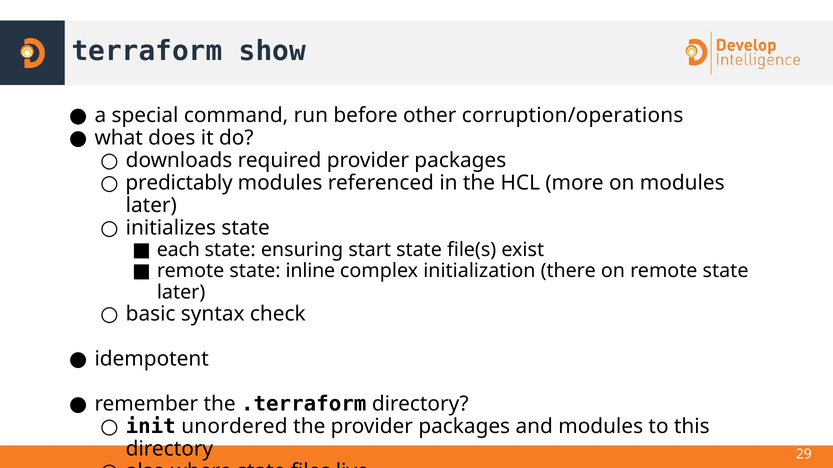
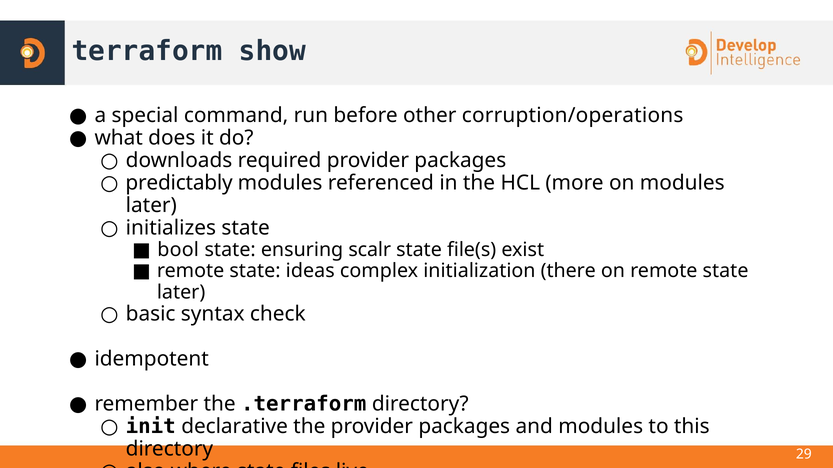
each: each -> bool
start: start -> scalr
inline: inline -> ideas
unordered: unordered -> declarative
